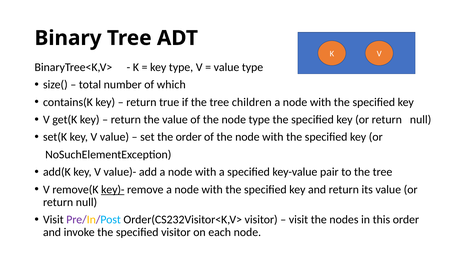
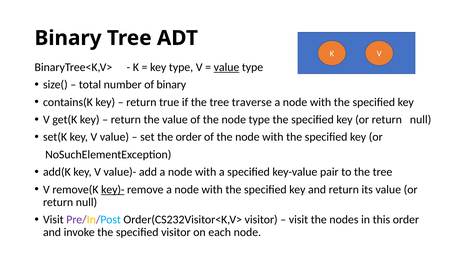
value at (226, 67) underline: none -> present
of which: which -> binary
children: children -> traverse
